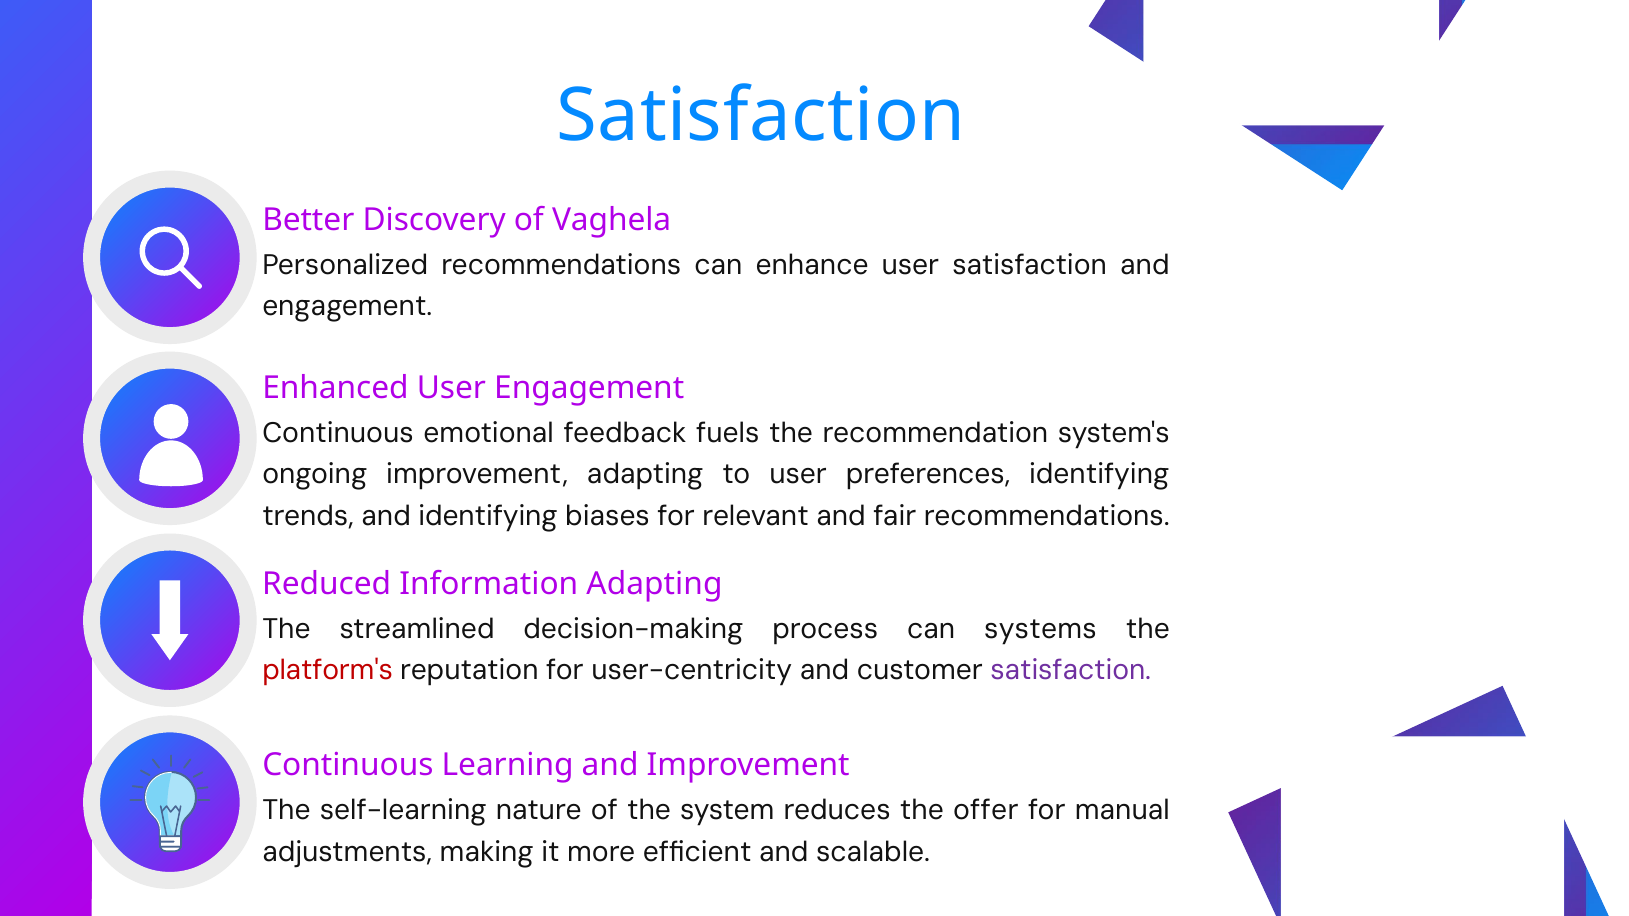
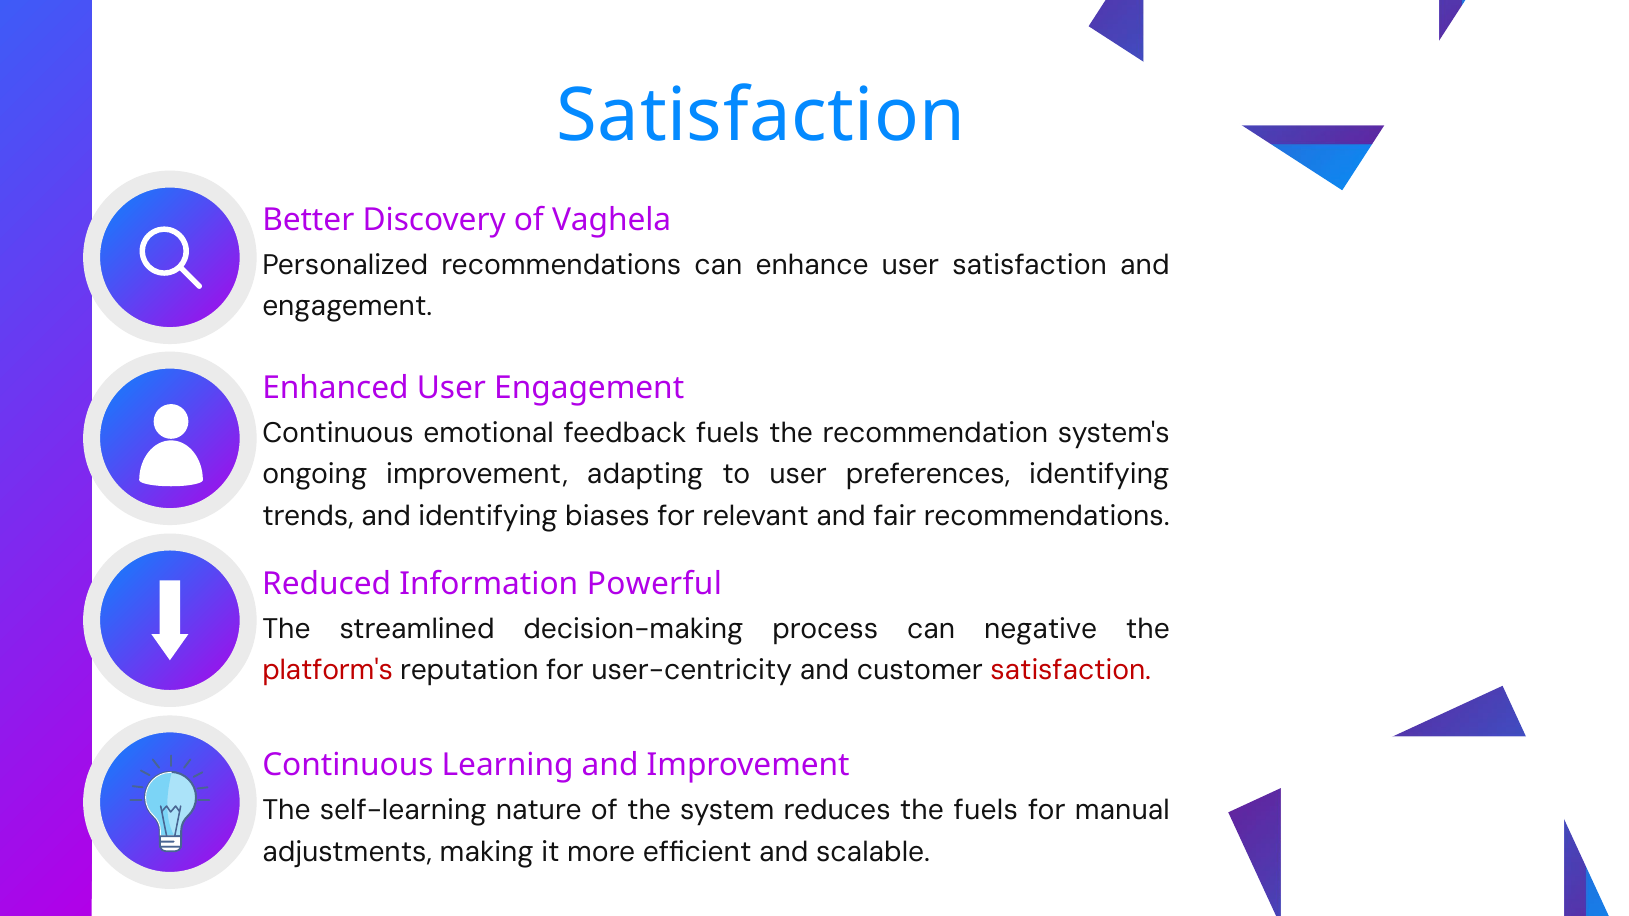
Information Adapting: Adapting -> Powerful
systems: systems -> negative
satisfaction at (1071, 670) colour: purple -> red
the offer: offer -> fuels
